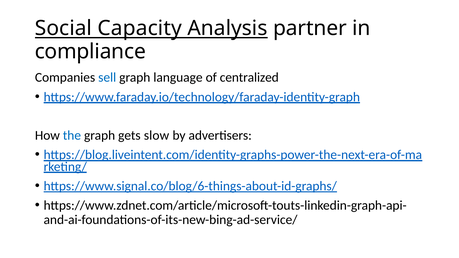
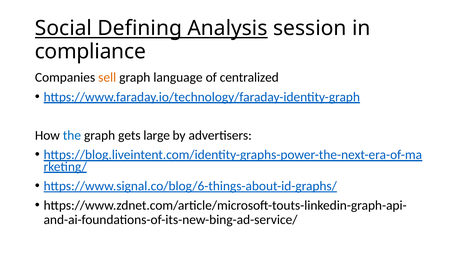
Capacity: Capacity -> Defining
partner: partner -> session
sell colour: blue -> orange
slow: slow -> large
